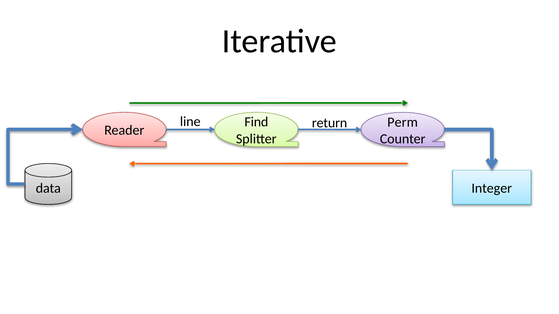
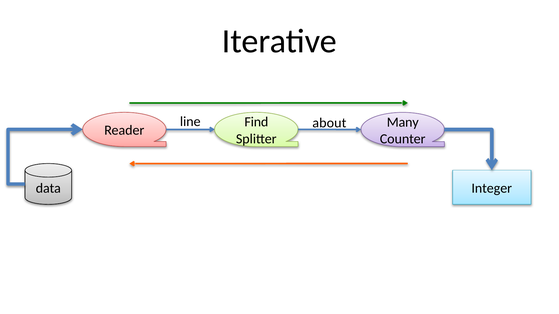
Perm: Perm -> Many
return: return -> about
